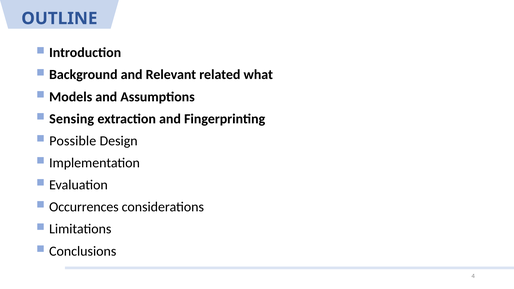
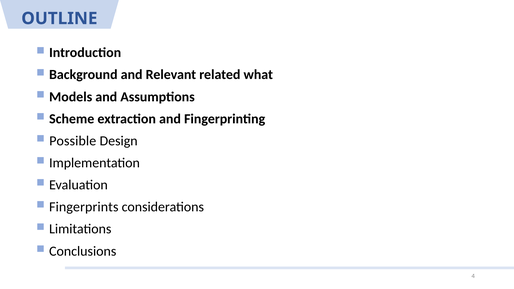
Sensing: Sensing -> Scheme
Occurrences: Occurrences -> Fingerprints
